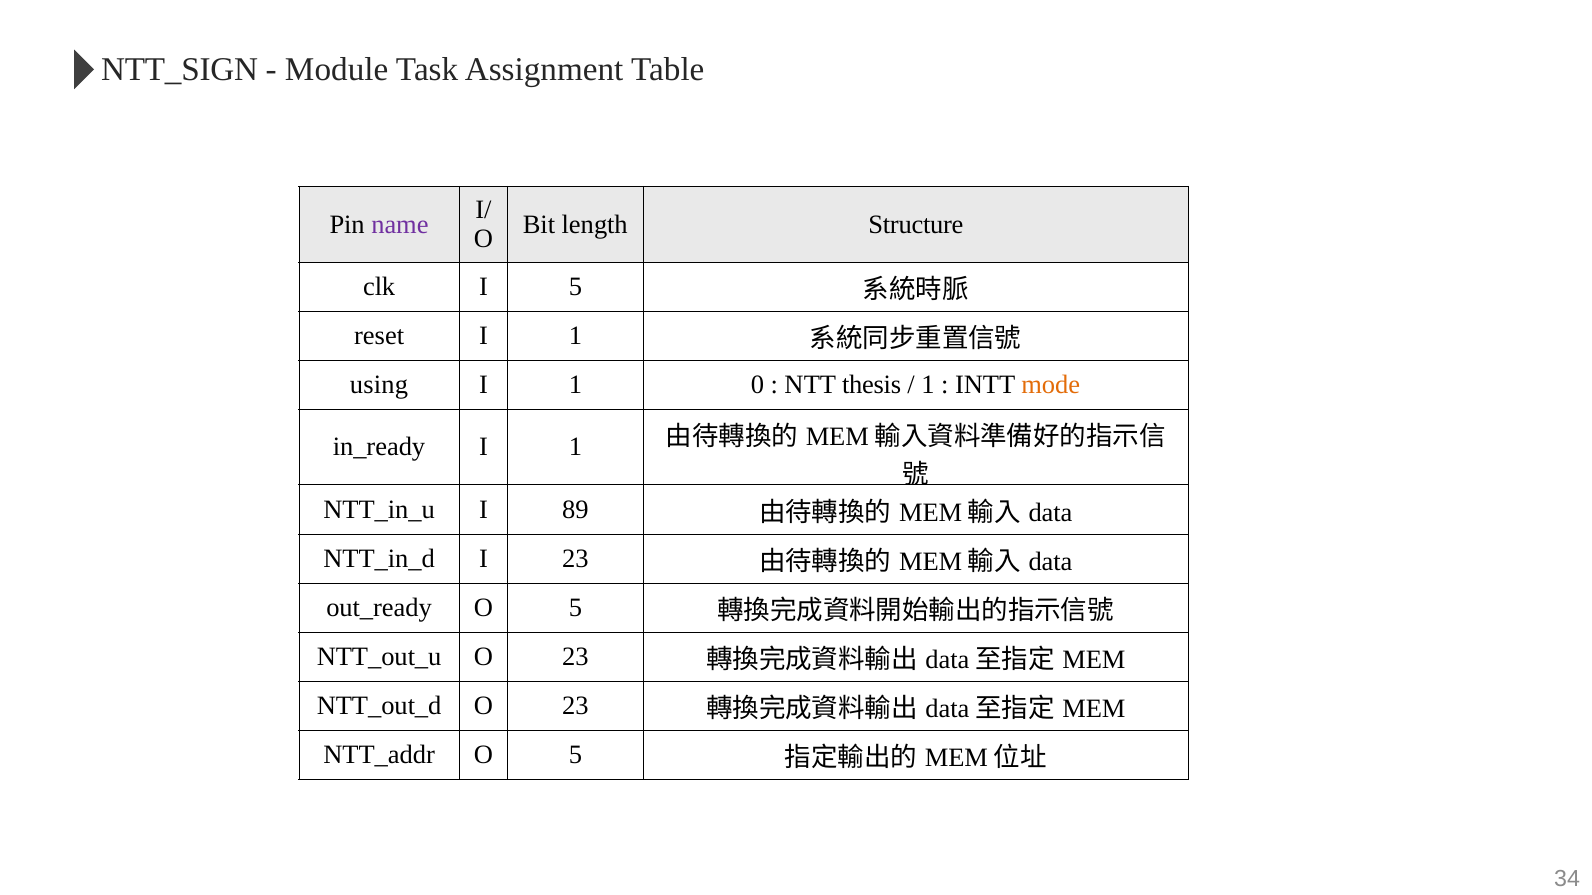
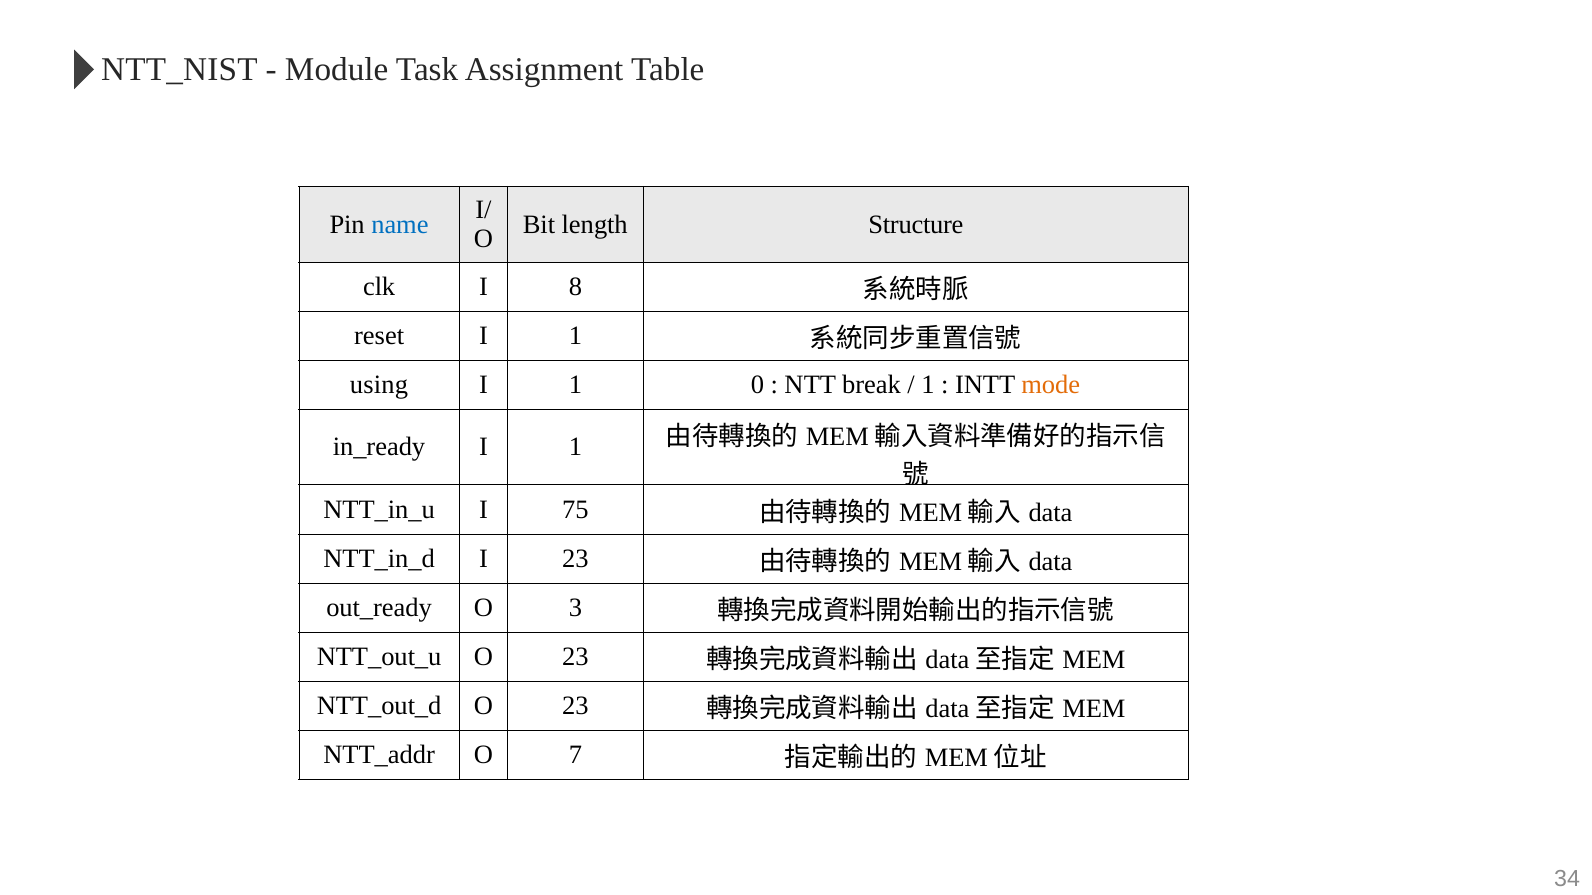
NTT_SIGN: NTT_SIGN -> NTT_NIST
name colour: purple -> blue
I 5: 5 -> 8
thesis: thesis -> break
89: 89 -> 75
5 at (576, 608): 5 -> 3
5 at (576, 755): 5 -> 7
